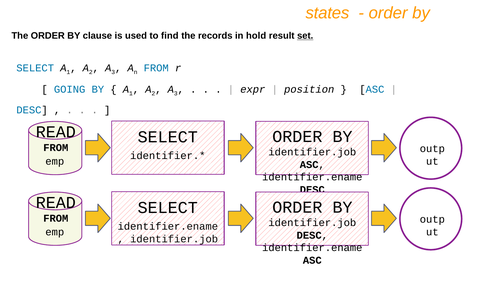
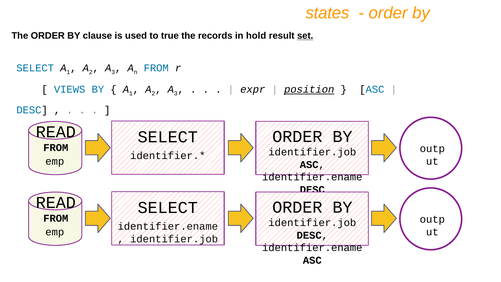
find: find -> true
GOING: GOING -> VIEWS
position underline: none -> present
